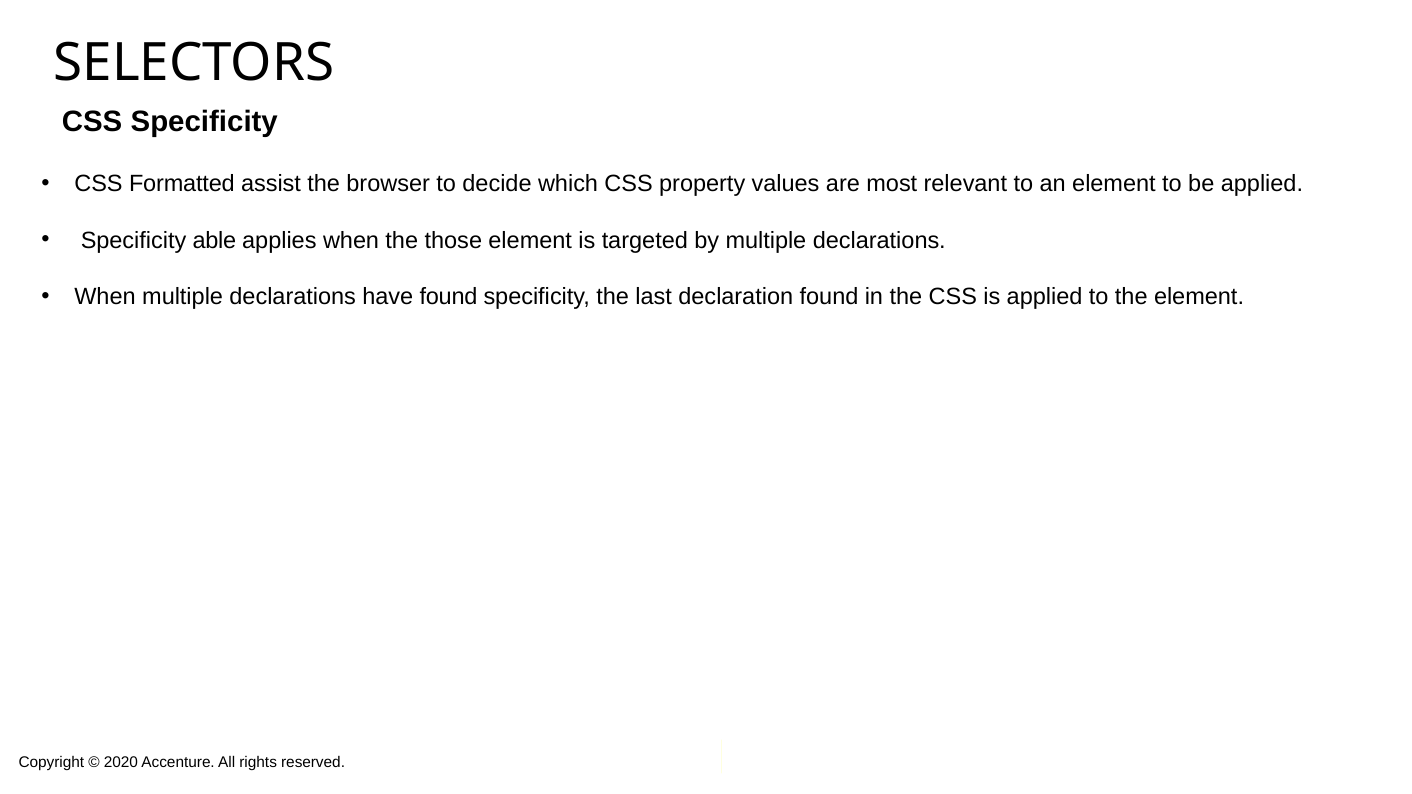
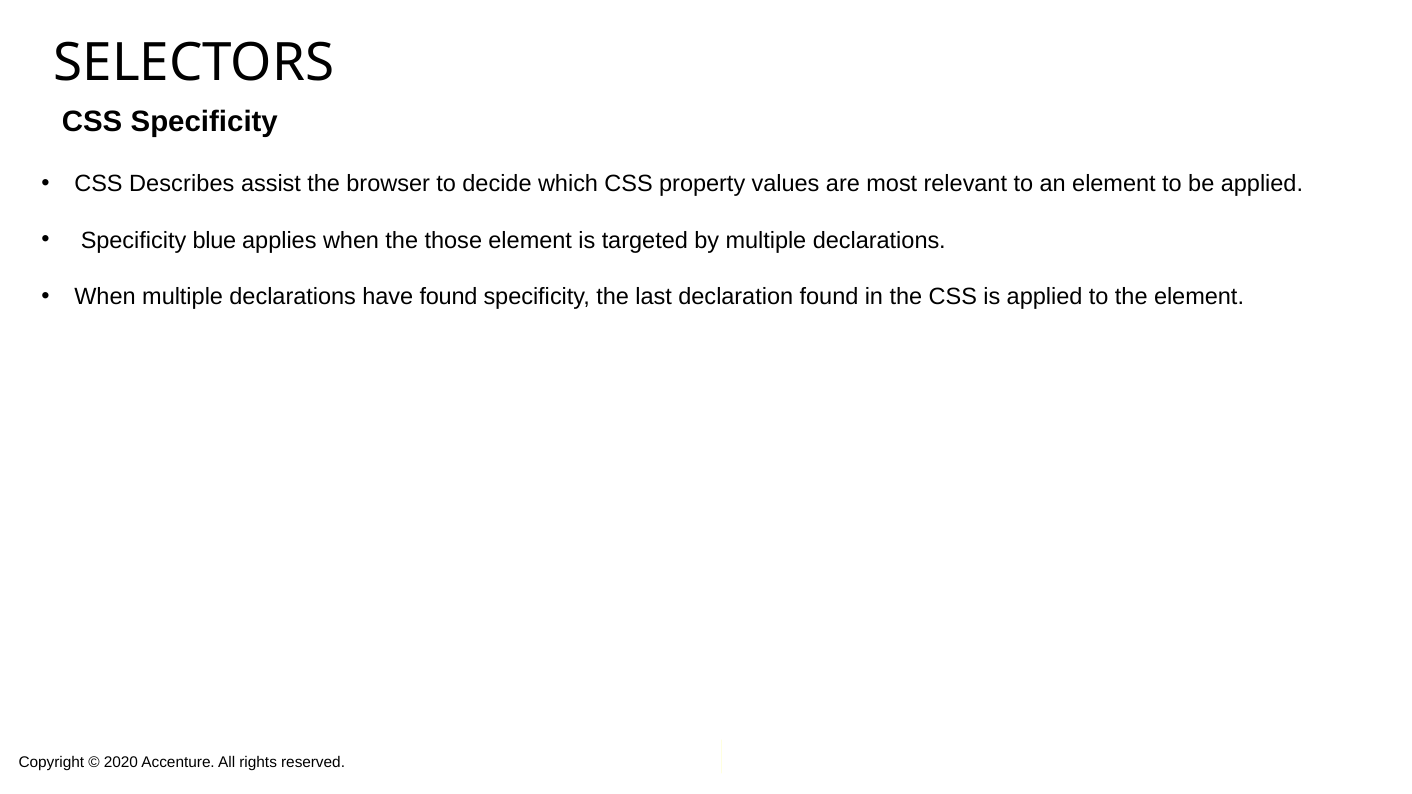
Formatted: Formatted -> Describes
able: able -> blue
